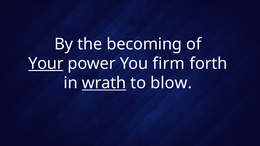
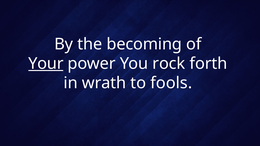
firm: firm -> rock
wrath underline: present -> none
blow: blow -> fools
